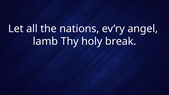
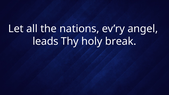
lamb: lamb -> leads
